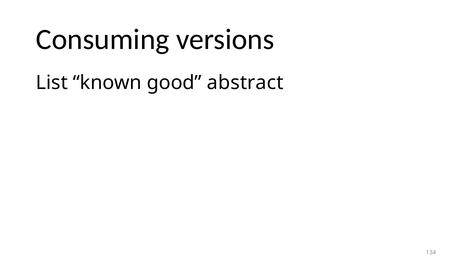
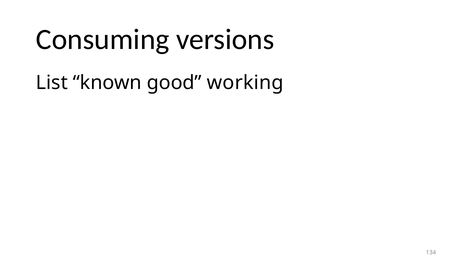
abstract: abstract -> working
